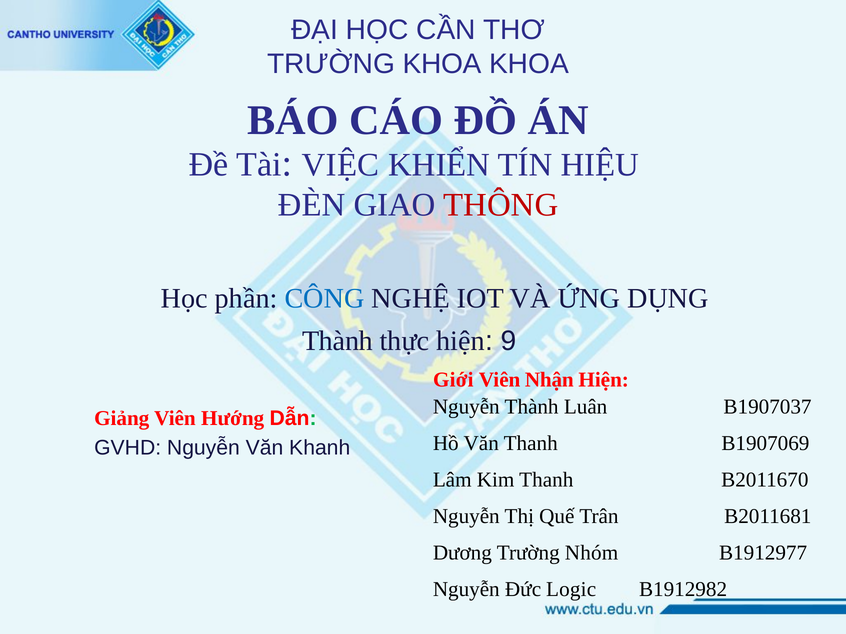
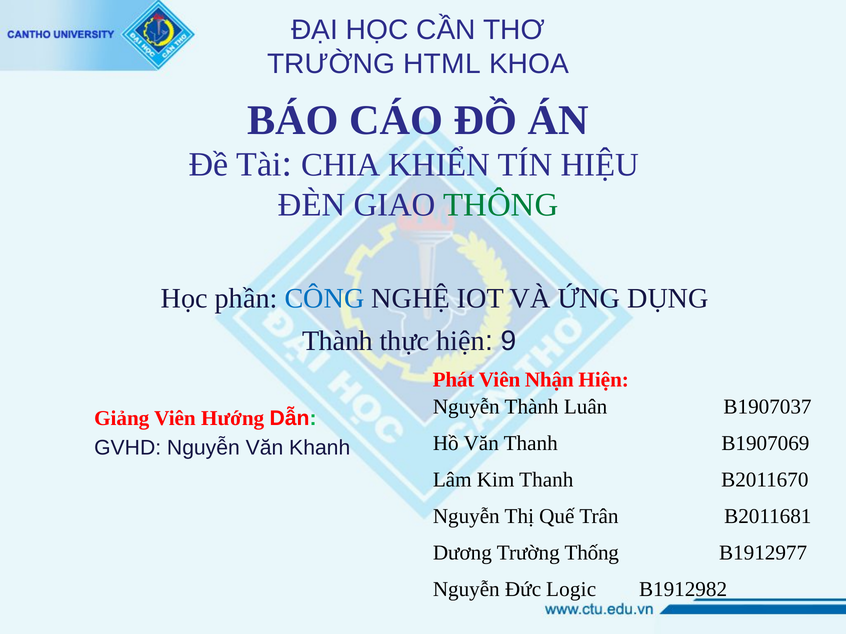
TRƯỜNG KHOA: KHOA -> HTML
VIỆC: VIỆC -> CHIA
THÔNG colour: red -> green
Giới: Giới -> Phát
Nhóm: Nhóm -> Thống
